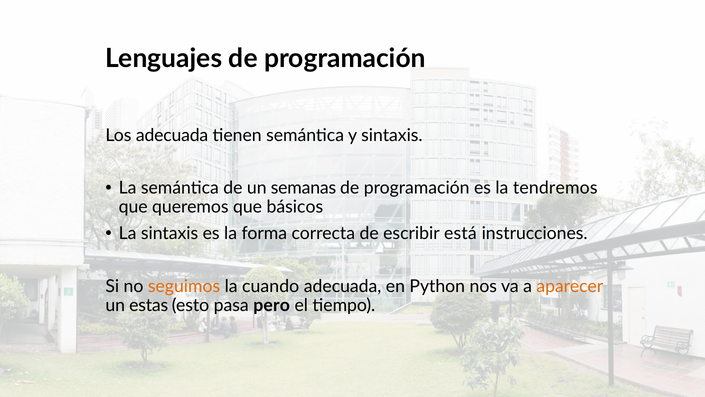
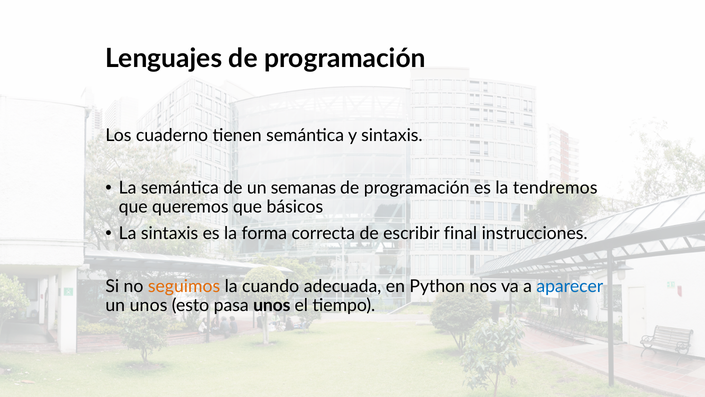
Los adecuada: adecuada -> cuaderno
está: está -> final
aparecer colour: orange -> blue
un estas: estas -> unos
pasa pero: pero -> unos
